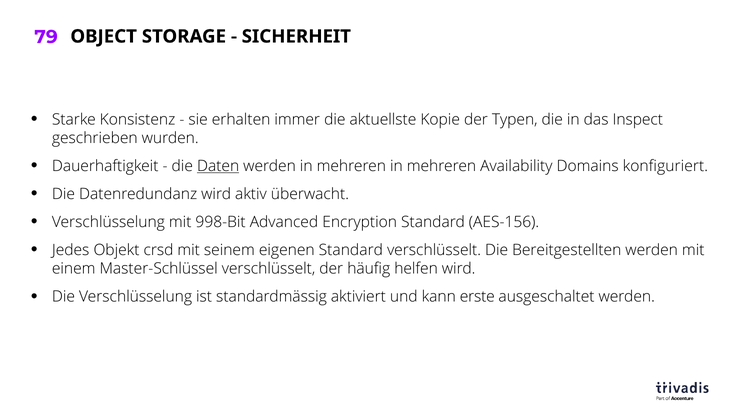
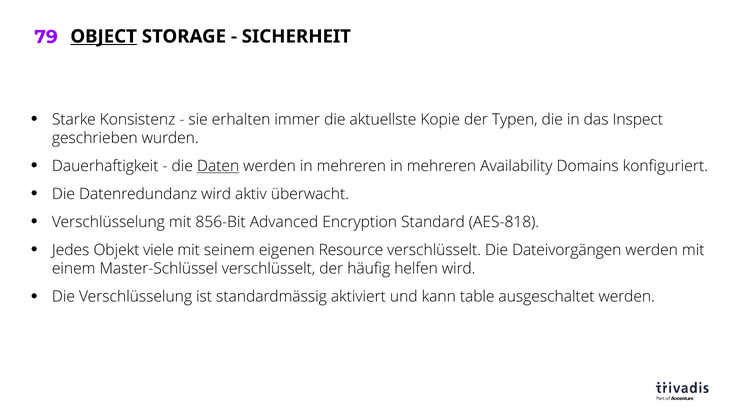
OBJECT underline: none -> present
998-Bit: 998-Bit -> 856-Bit
AES-156: AES-156 -> AES-818
crsd: crsd -> viele
eigenen Standard: Standard -> Resource
Bereitgestellten: Bereitgestellten -> Dateivorgängen
erste: erste -> table
